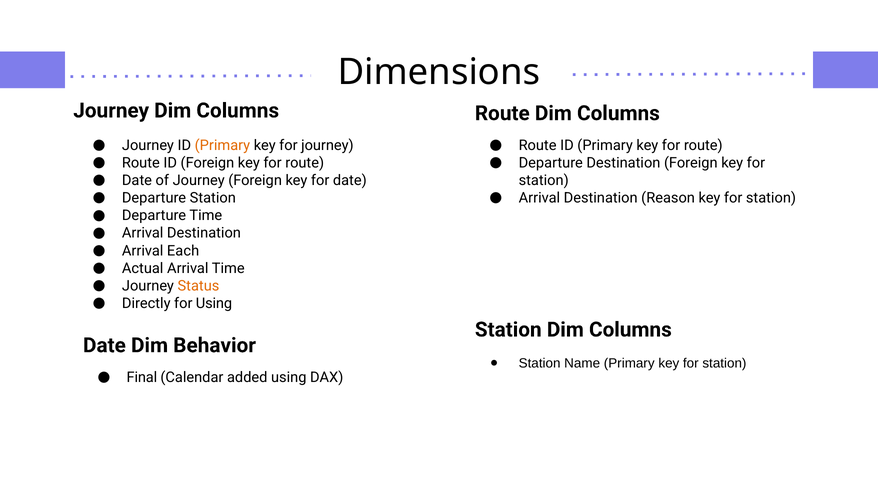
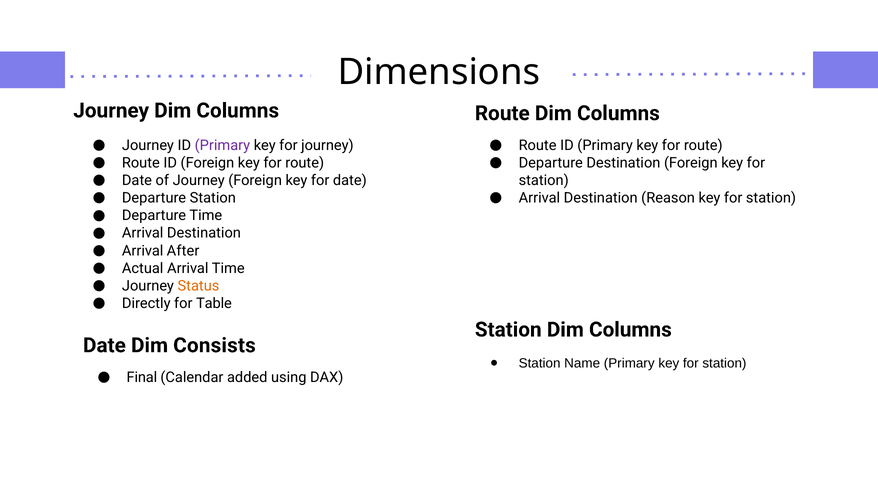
Primary at (222, 145) colour: orange -> purple
Each: Each -> After
for Using: Using -> Table
Behavior: Behavior -> Consists
